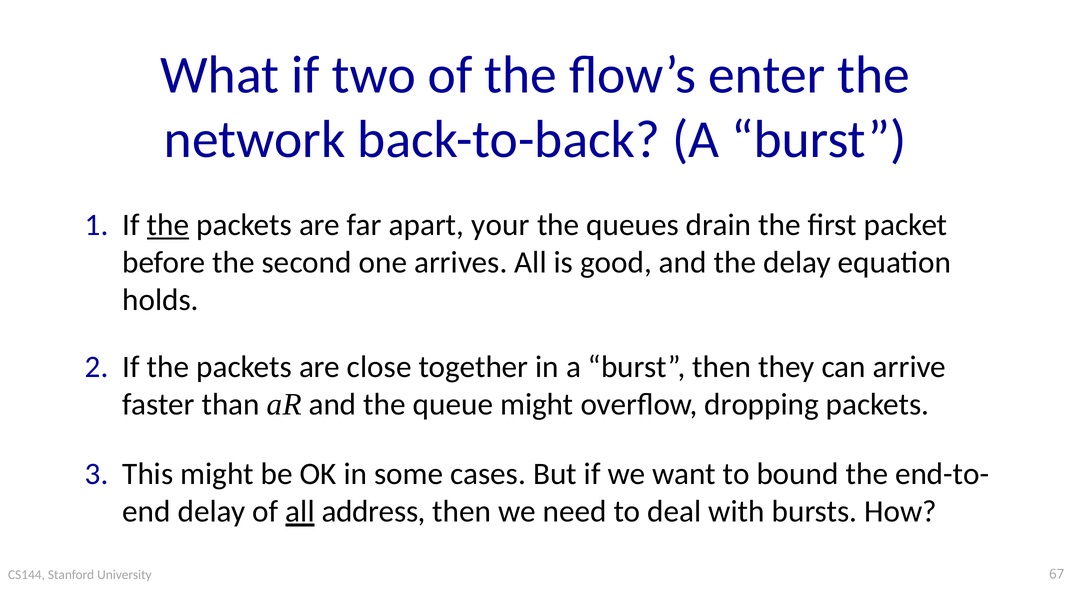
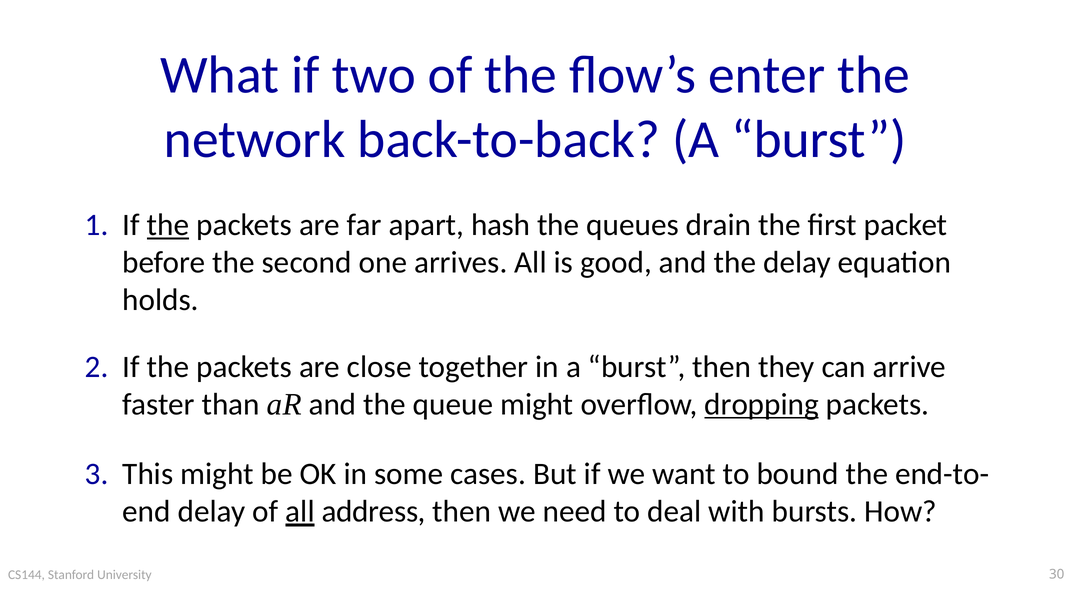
your: your -> hash
dropping underline: none -> present
67: 67 -> 30
